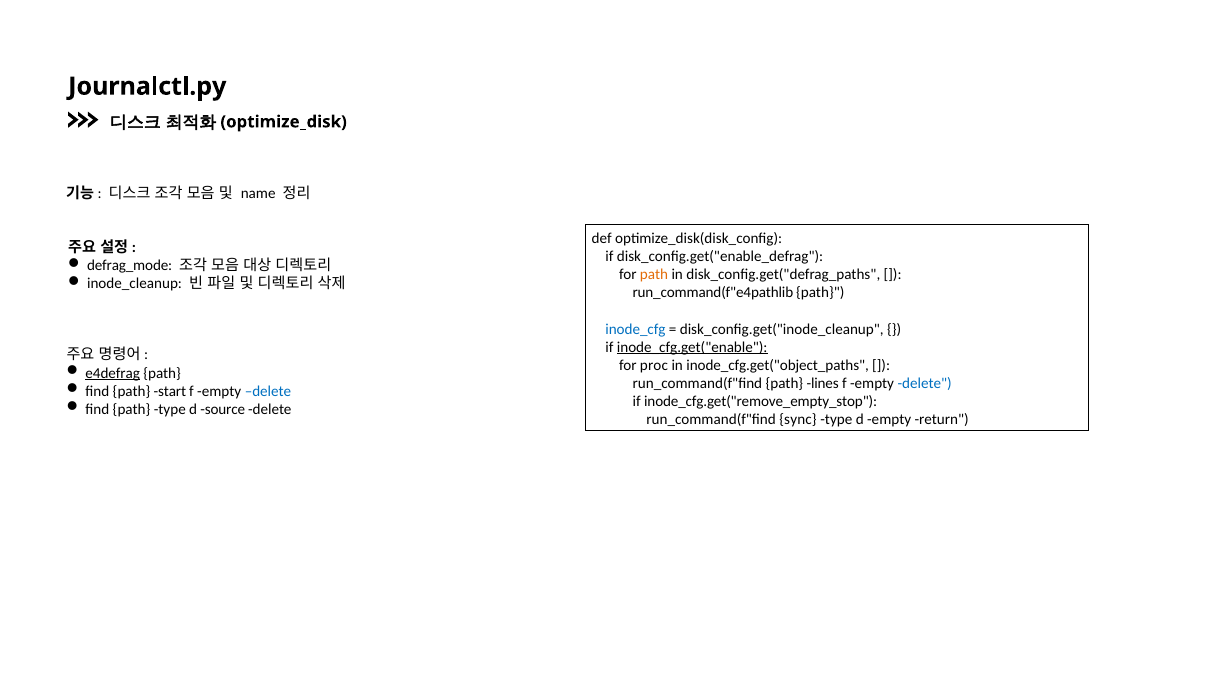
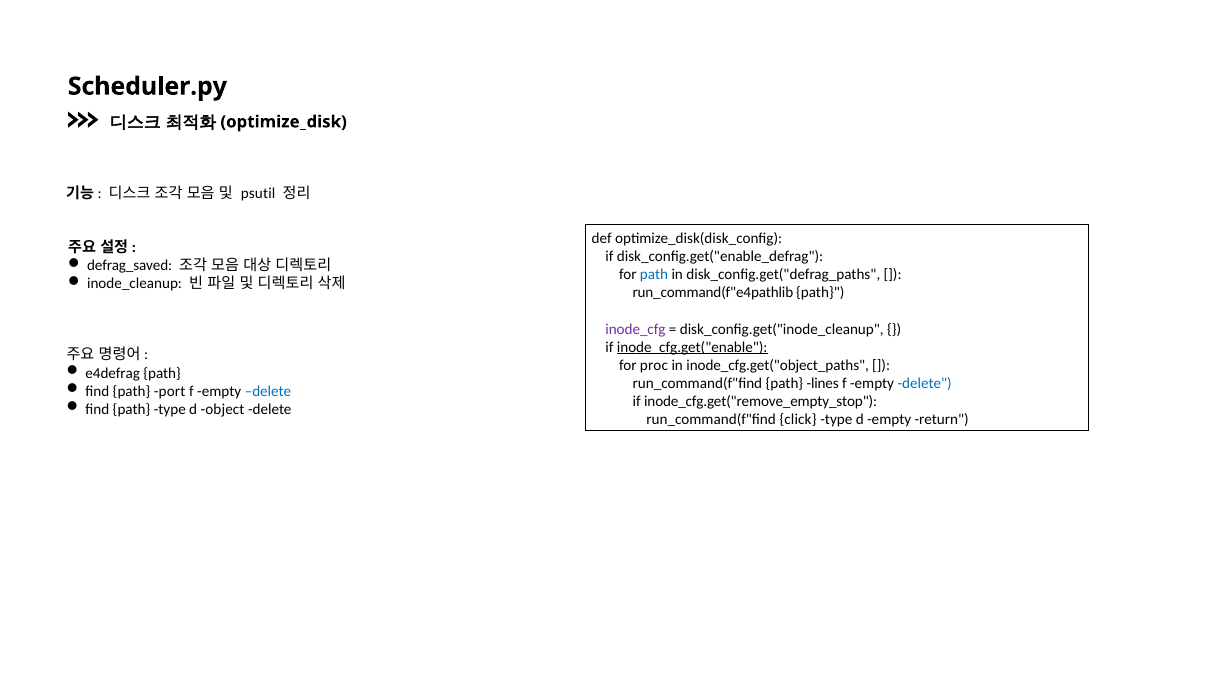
Journalctl.py: Journalctl.py -> Scheduler.py
name: name -> psutil
defrag_mode: defrag_mode -> defrag_saved
path at (654, 274) colour: orange -> blue
inode_cfg colour: blue -> purple
e4defrag underline: present -> none
start: start -> port
source: source -> object
sync: sync -> click
